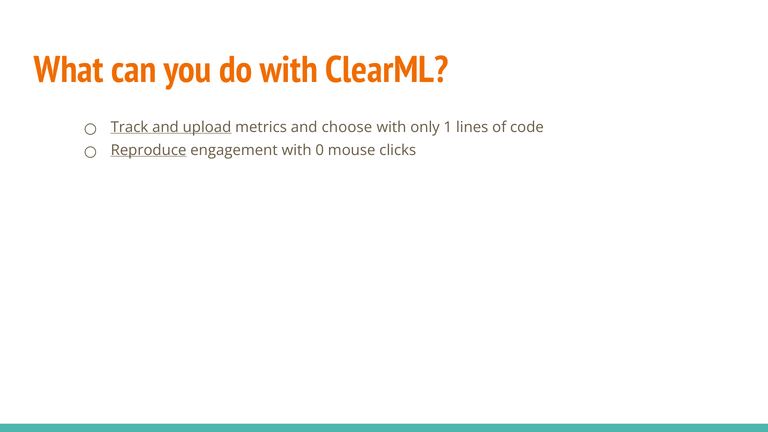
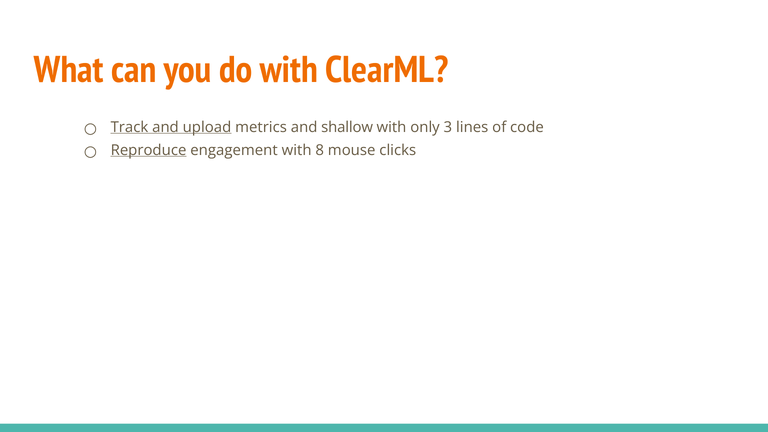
choose: choose -> shallow
1: 1 -> 3
0: 0 -> 8
